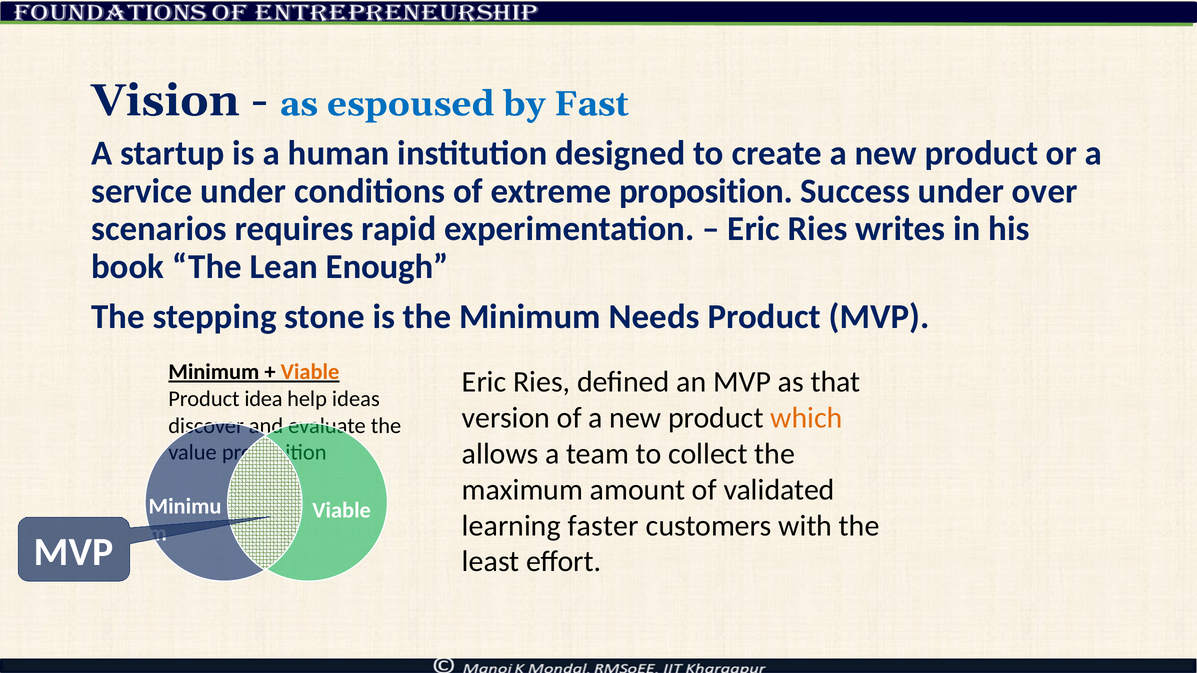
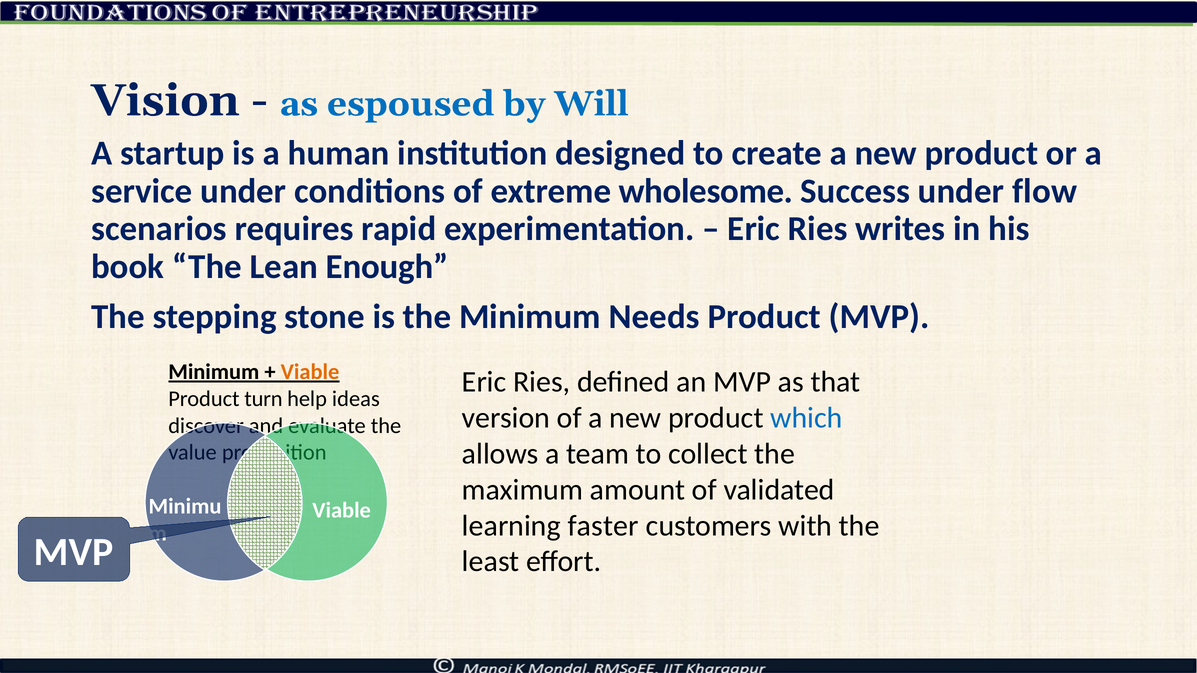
Fast: Fast -> Will
extreme proposition: proposition -> wholesome
over: over -> flow
idea: idea -> turn
which colour: orange -> blue
